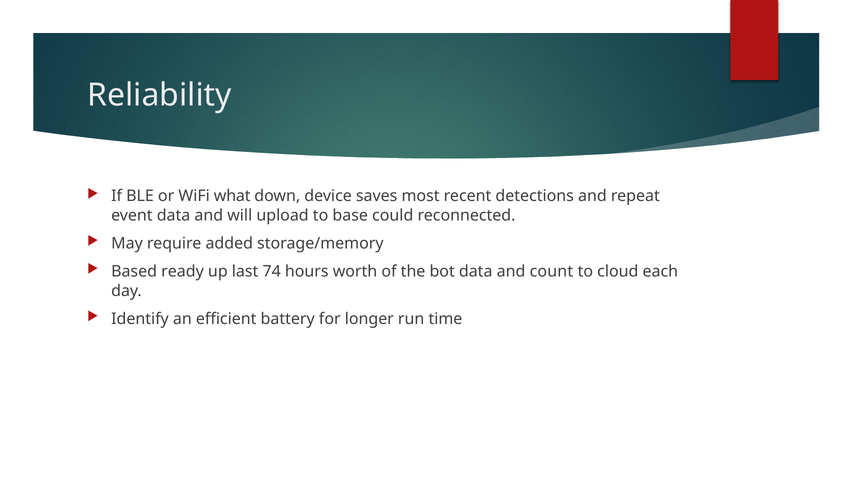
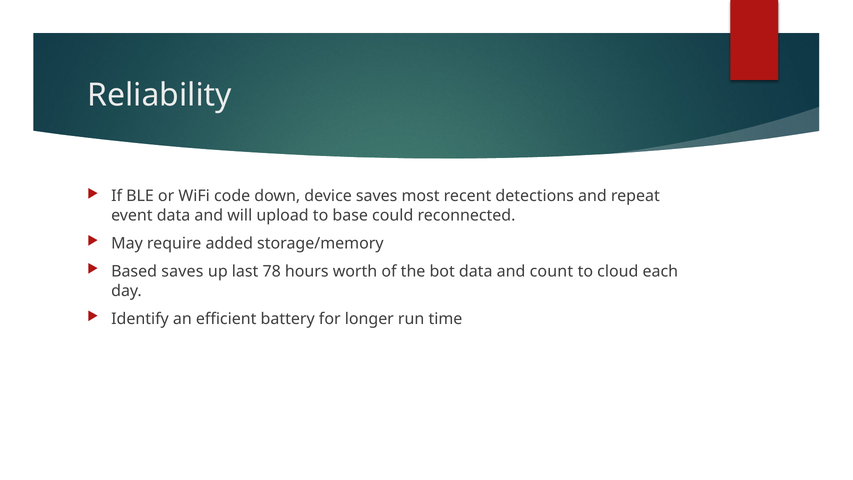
what: what -> code
Based ready: ready -> saves
74: 74 -> 78
